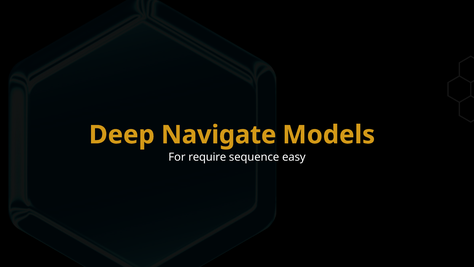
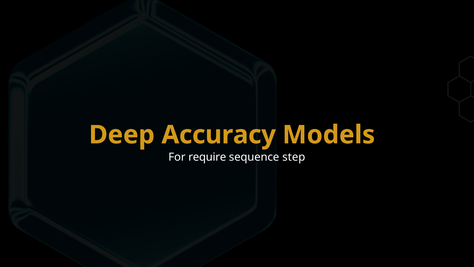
Navigate: Navigate -> Accuracy
easy: easy -> step
